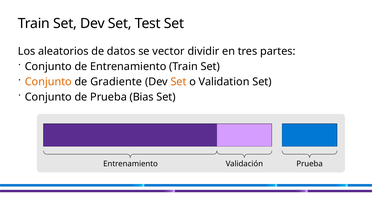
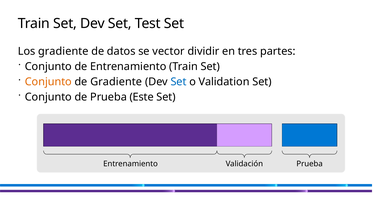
Los aleatorios: aleatorios -> gradiente
Set at (179, 82) colour: orange -> blue
Bias: Bias -> Este
